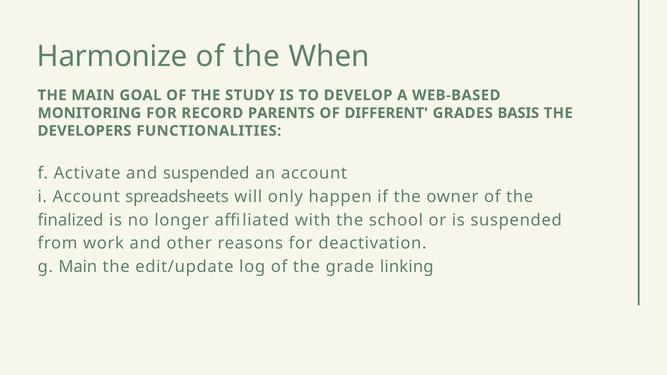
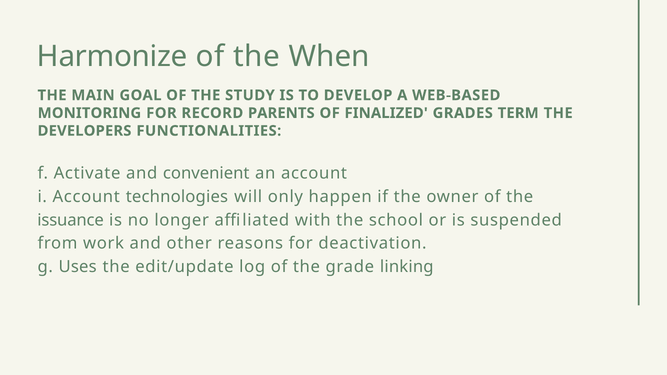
DIFFERENT: DIFFERENT -> FINALIZED
BASIS: BASIS -> TERM
and suspended: suspended -> convenient
spreadsheets: spreadsheets -> technologies
finalized: finalized -> issuance
g Main: Main -> Uses
